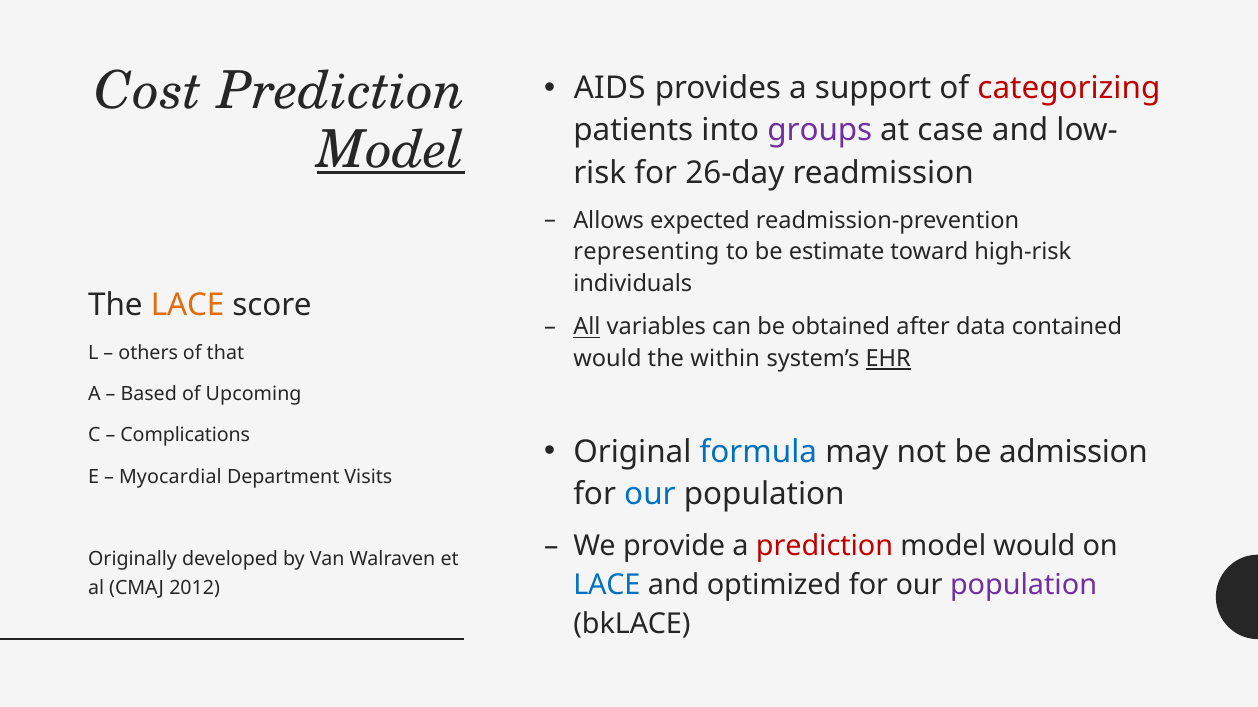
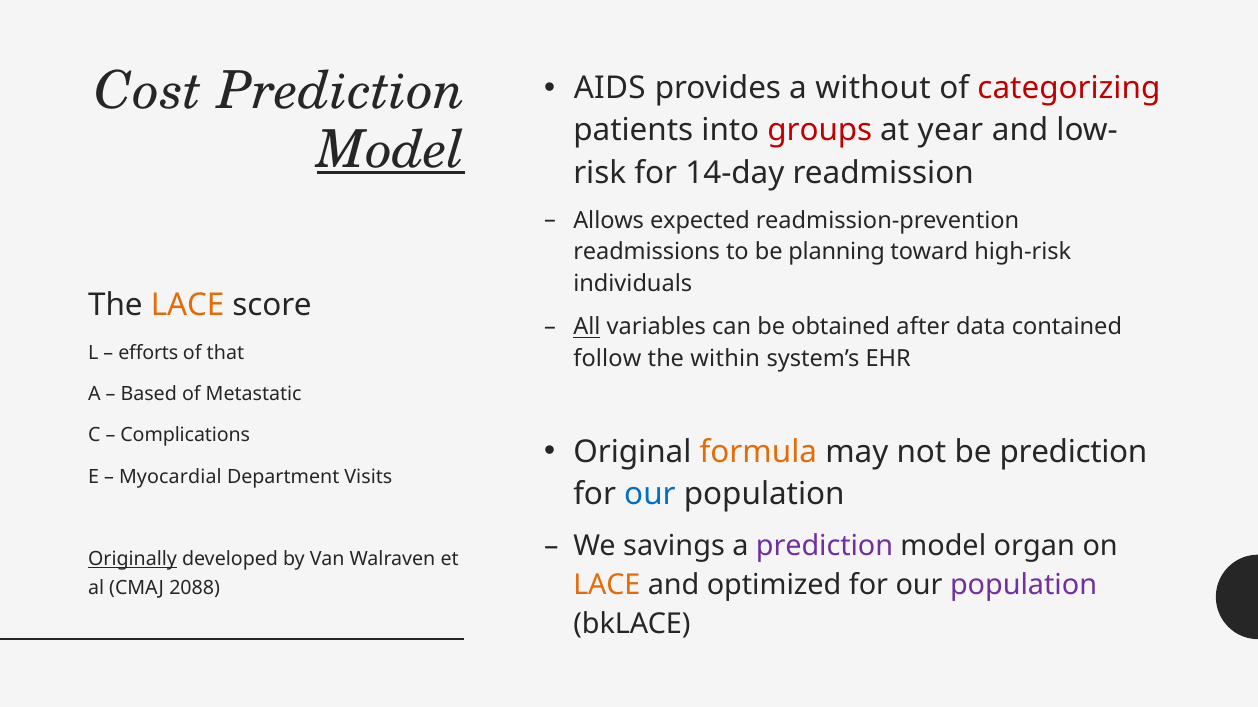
support: support -> without
groups colour: purple -> red
case: case -> year
26-day: 26-day -> 14-day
representing: representing -> readmissions
estimate: estimate -> planning
others: others -> efforts
would at (607, 359): would -> follow
EHR underline: present -> none
Upcoming: Upcoming -> Metastatic
formula colour: blue -> orange
be admission: admission -> prediction
provide: provide -> savings
prediction at (825, 547) colour: red -> purple
model would: would -> organ
Originally underline: none -> present
LACE at (607, 585) colour: blue -> orange
2012: 2012 -> 2088
